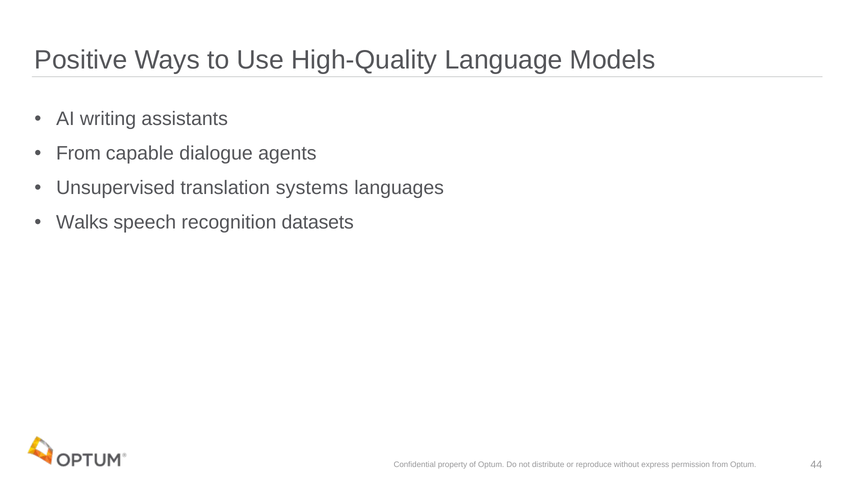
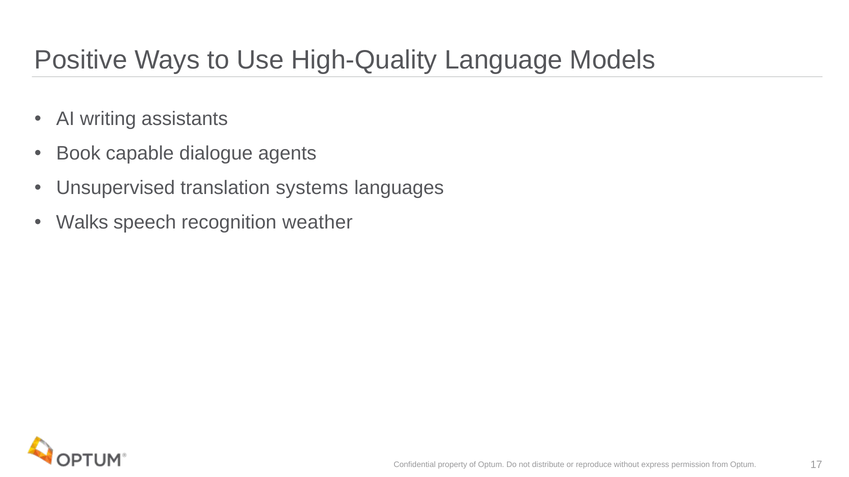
From at (78, 154): From -> Book
datasets: datasets -> weather
44: 44 -> 17
